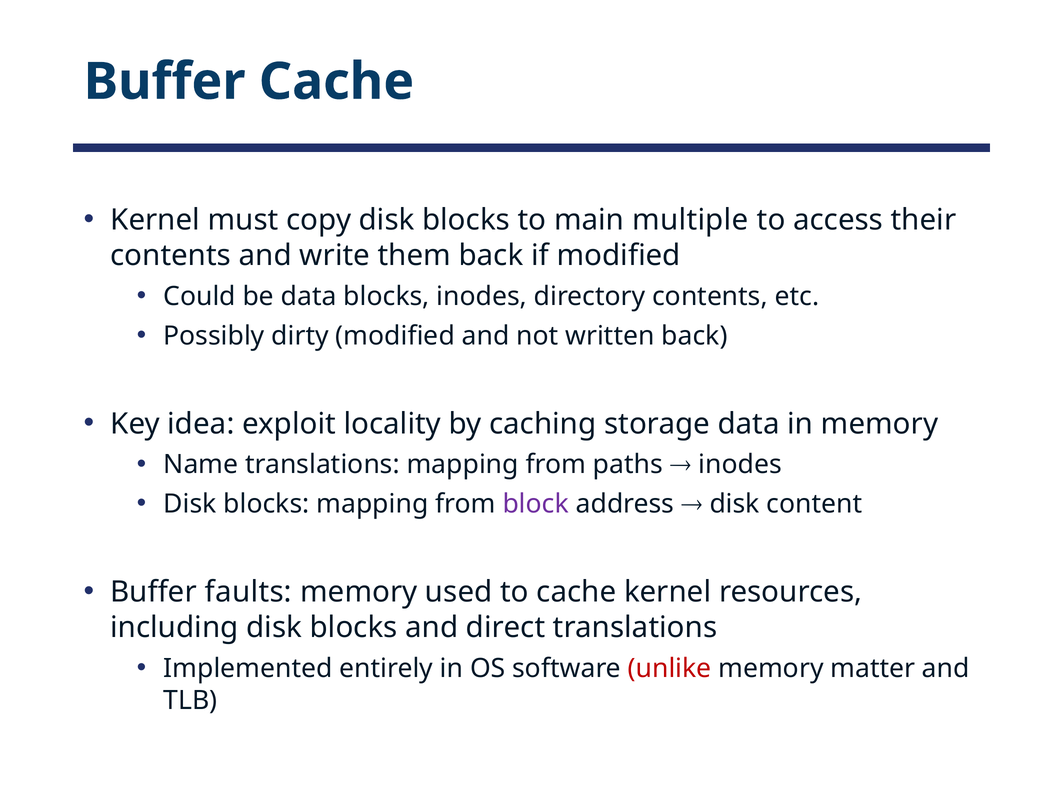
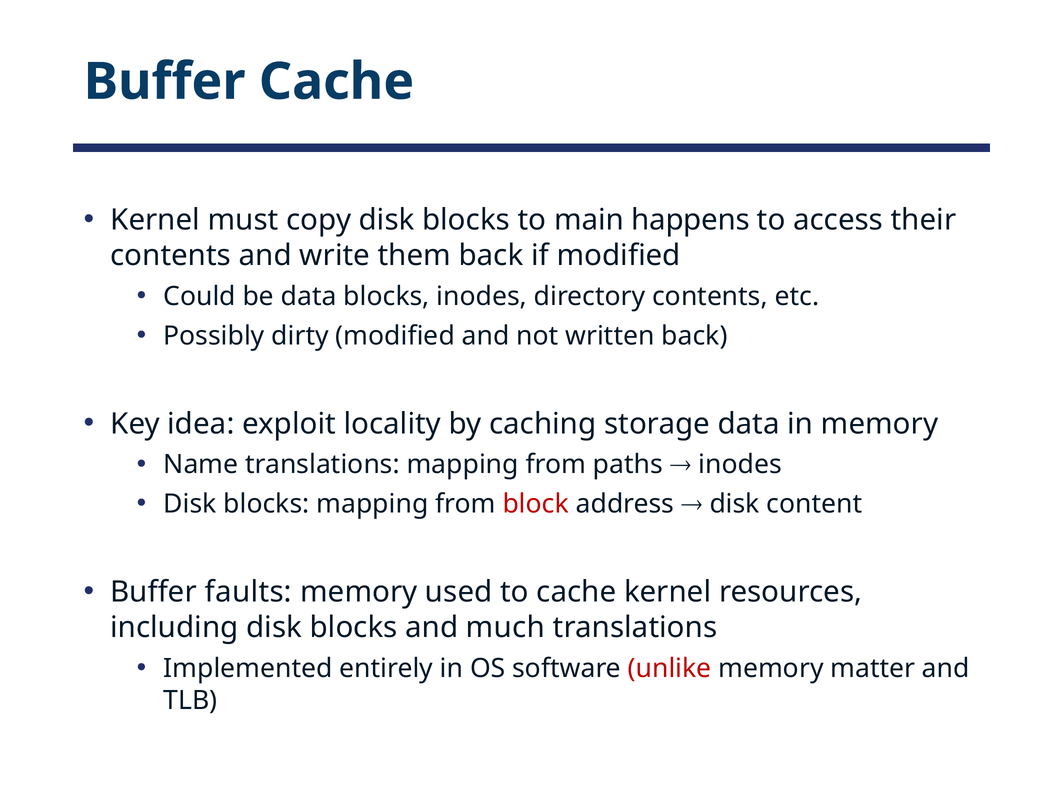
multiple: multiple -> happens
block colour: purple -> red
direct: direct -> much
